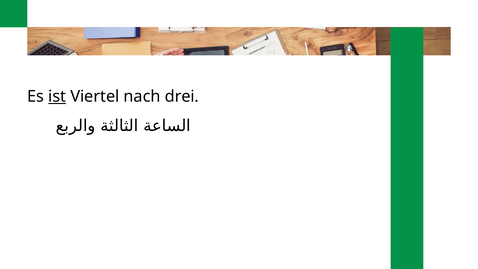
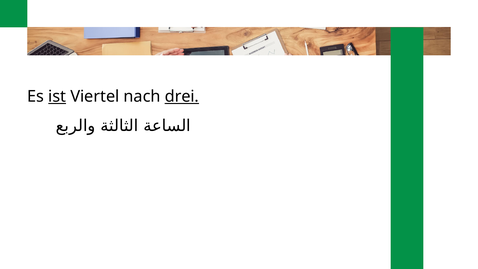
drei underline: none -> present
